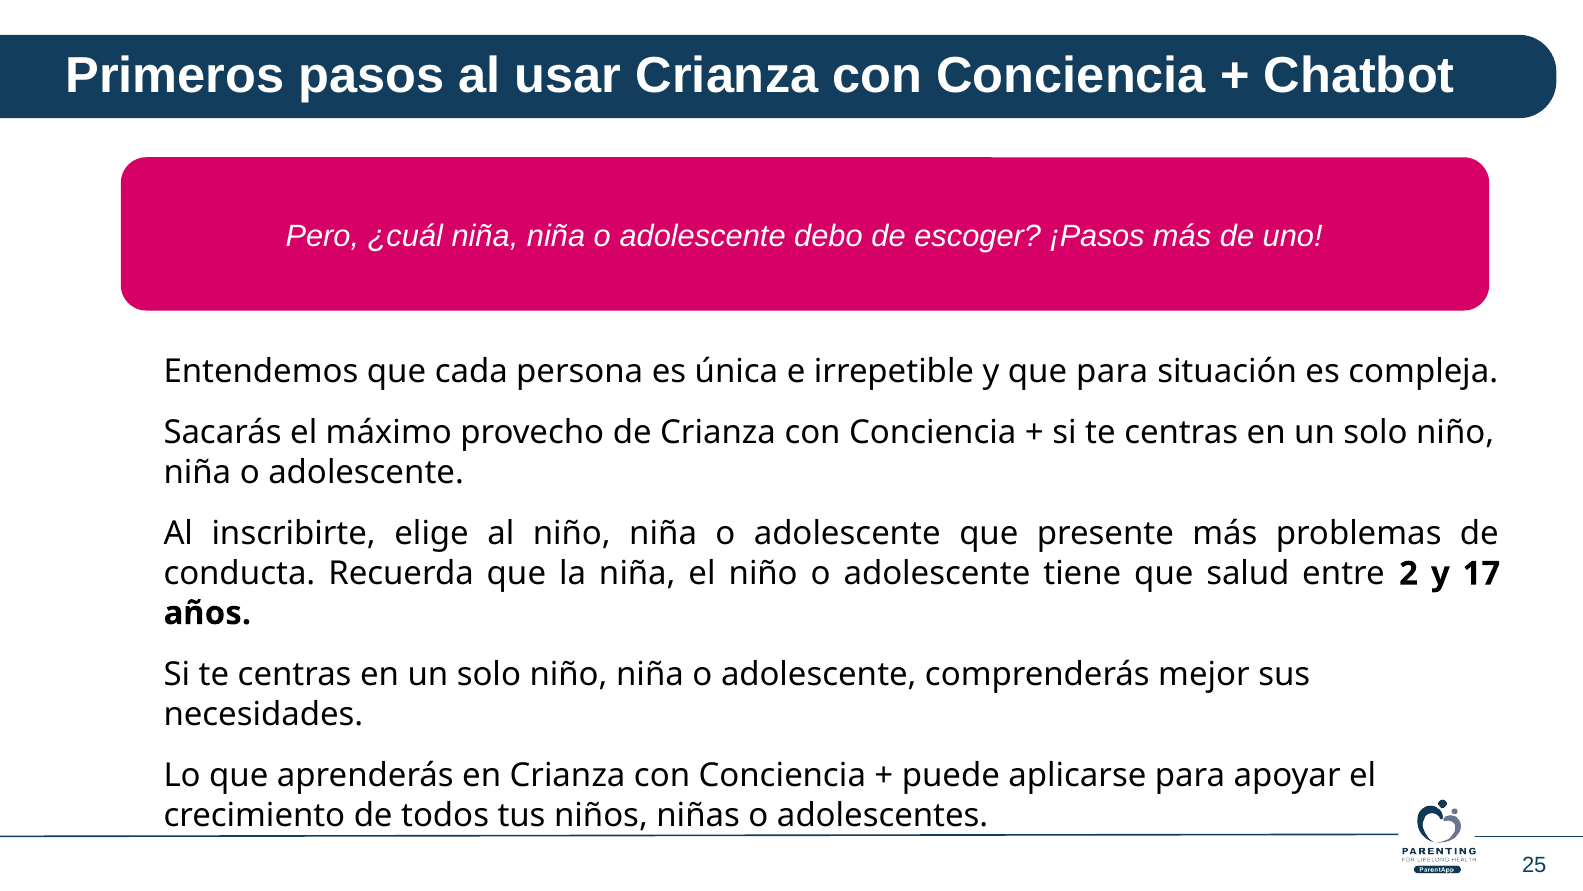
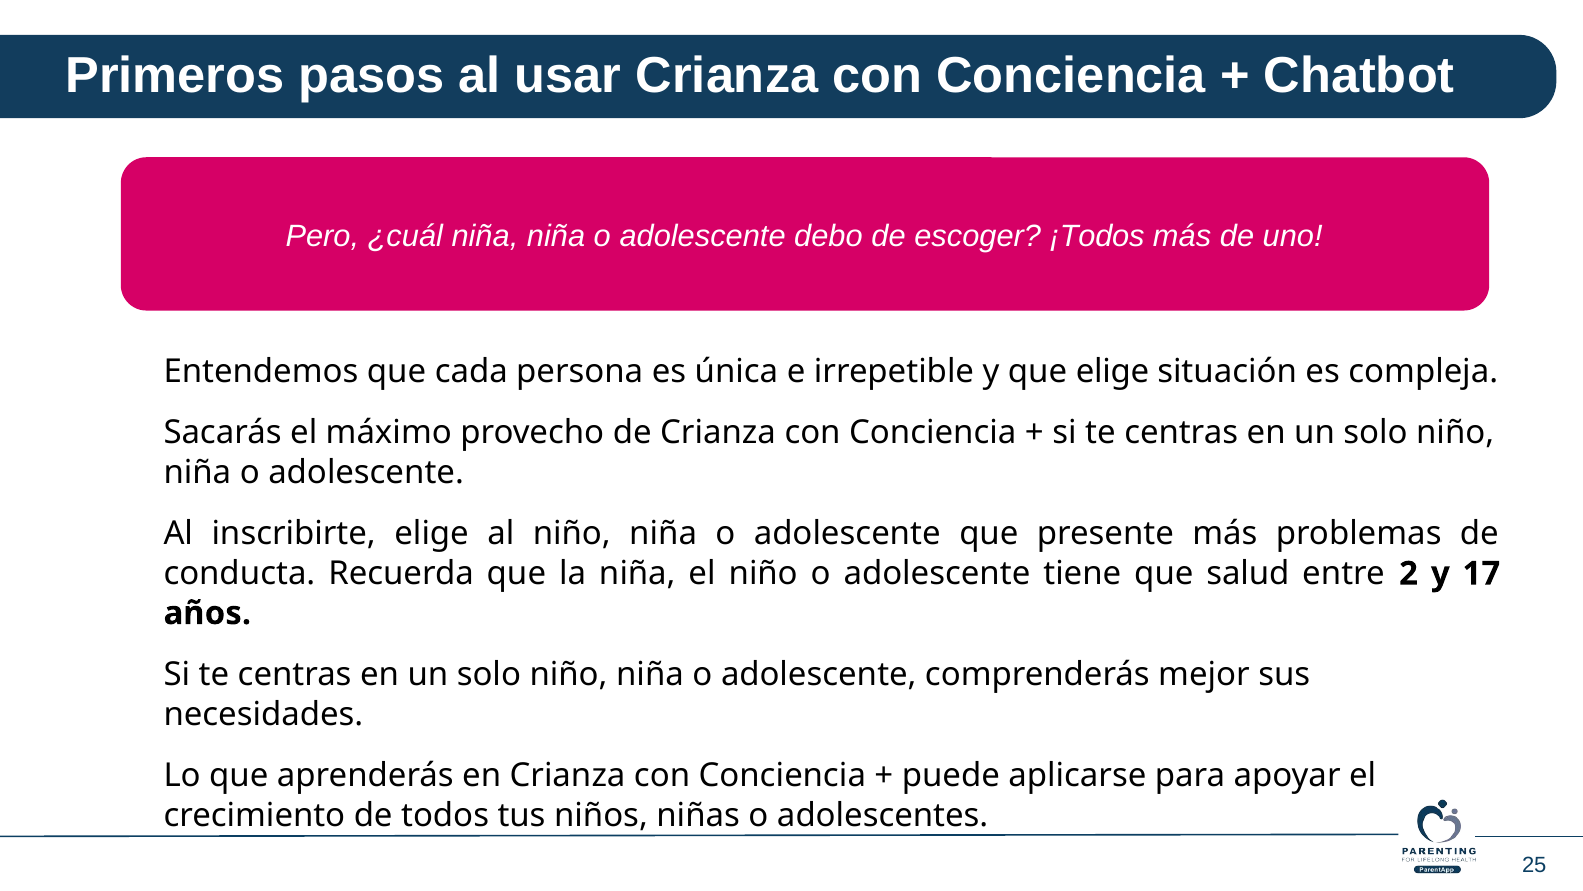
¡Pasos: ¡Pasos -> ¡Todos
que para: para -> elige
